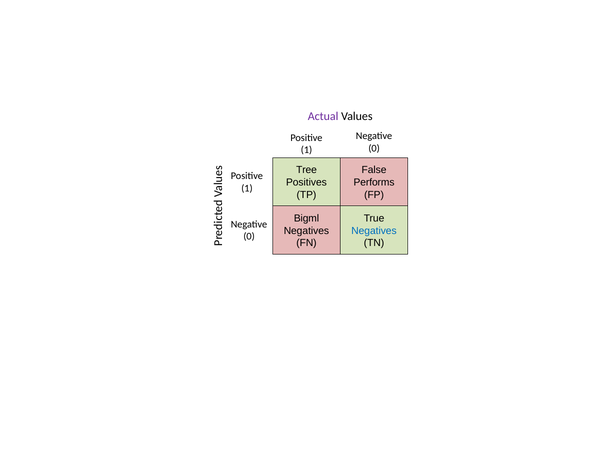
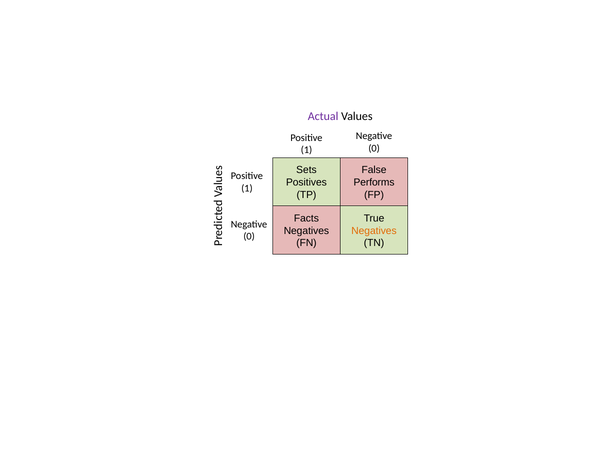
Tree: Tree -> Sets
Bigml: Bigml -> Facts
Negatives at (374, 231) colour: blue -> orange
